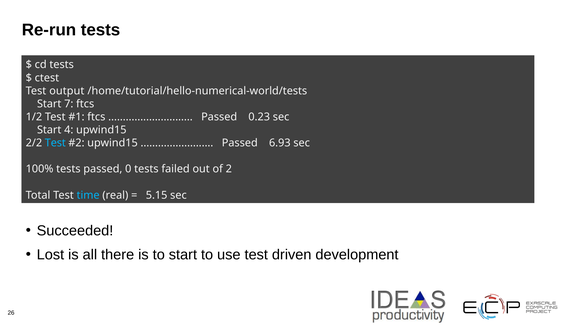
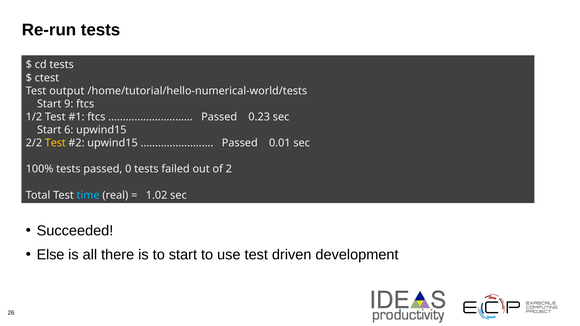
7: 7 -> 9
4: 4 -> 6
Test at (55, 143) colour: light blue -> yellow
6.93: 6.93 -> 0.01
5.15: 5.15 -> 1.02
Lost: Lost -> Else
